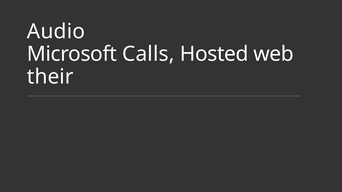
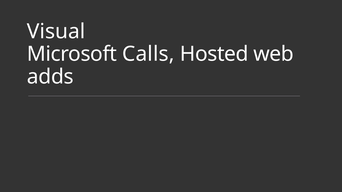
Audio: Audio -> Visual
their: their -> adds
